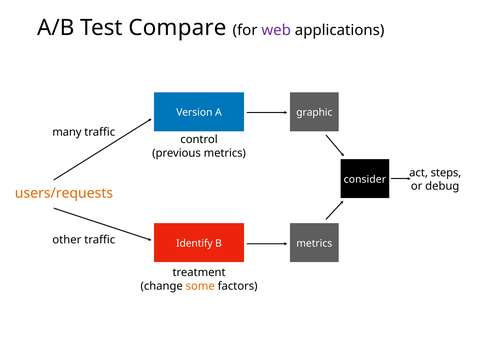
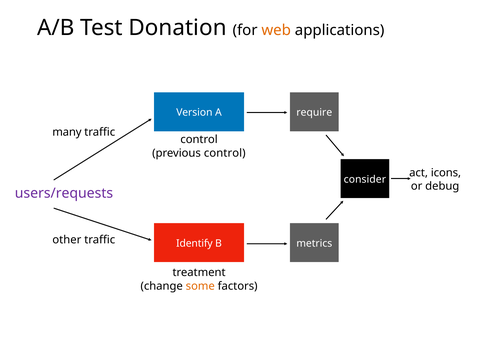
Compare: Compare -> Donation
web colour: purple -> orange
graphic: graphic -> require
previous metrics: metrics -> control
steps: steps -> icons
users/requests colour: orange -> purple
